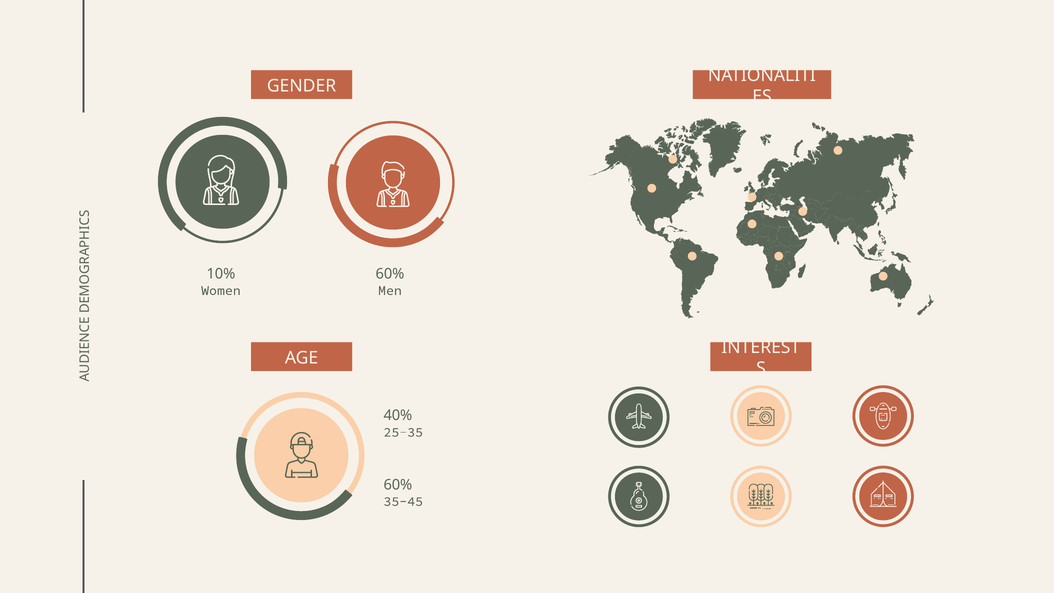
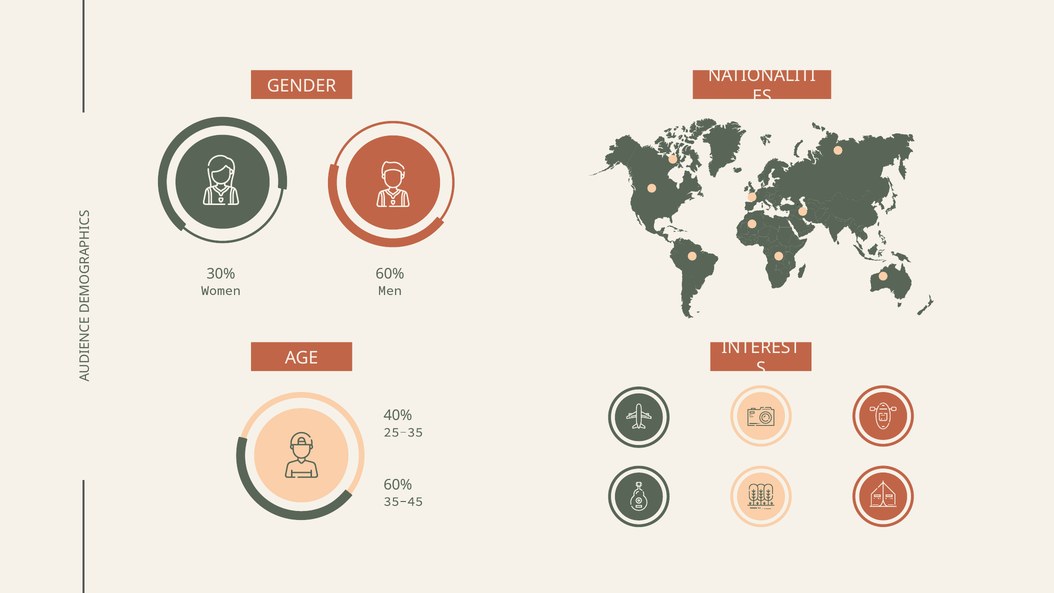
10%: 10% -> 30%
